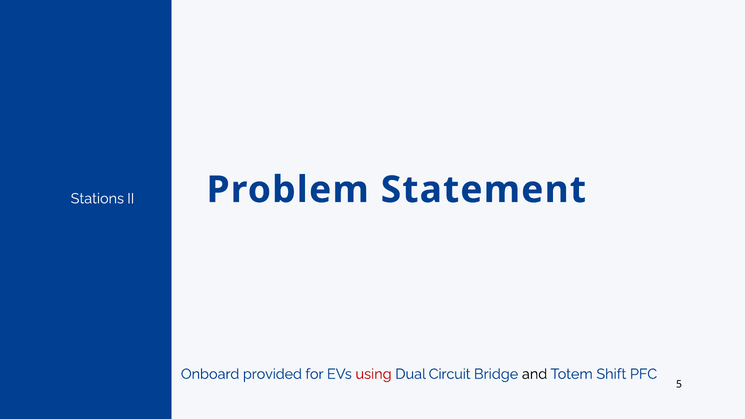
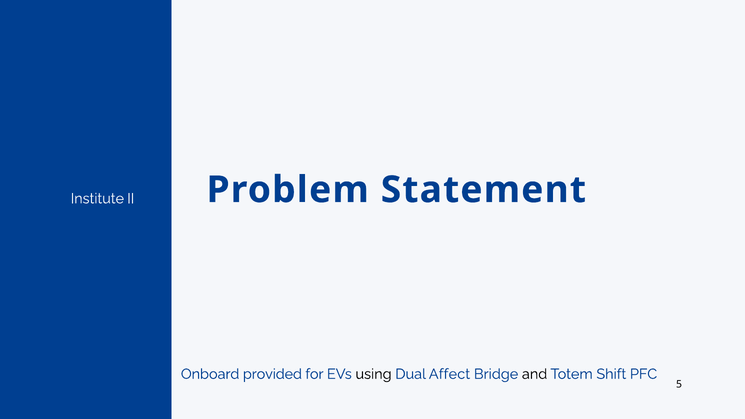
Stations: Stations -> Institute
using colour: red -> black
Circuit: Circuit -> Affect
